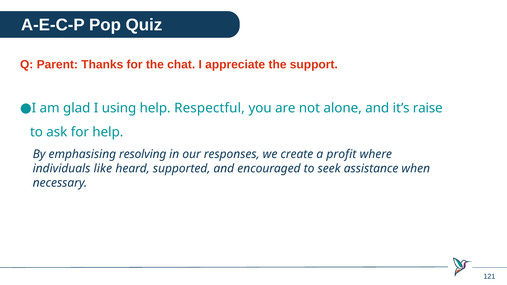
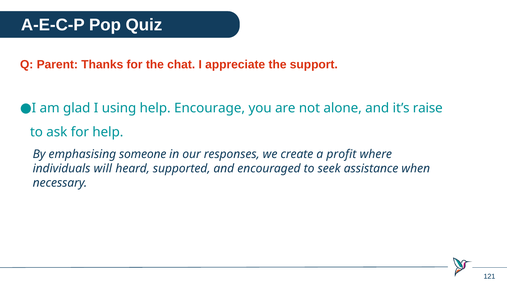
Respectful: Respectful -> Encourage
resolving: resolving -> someone
like: like -> will
